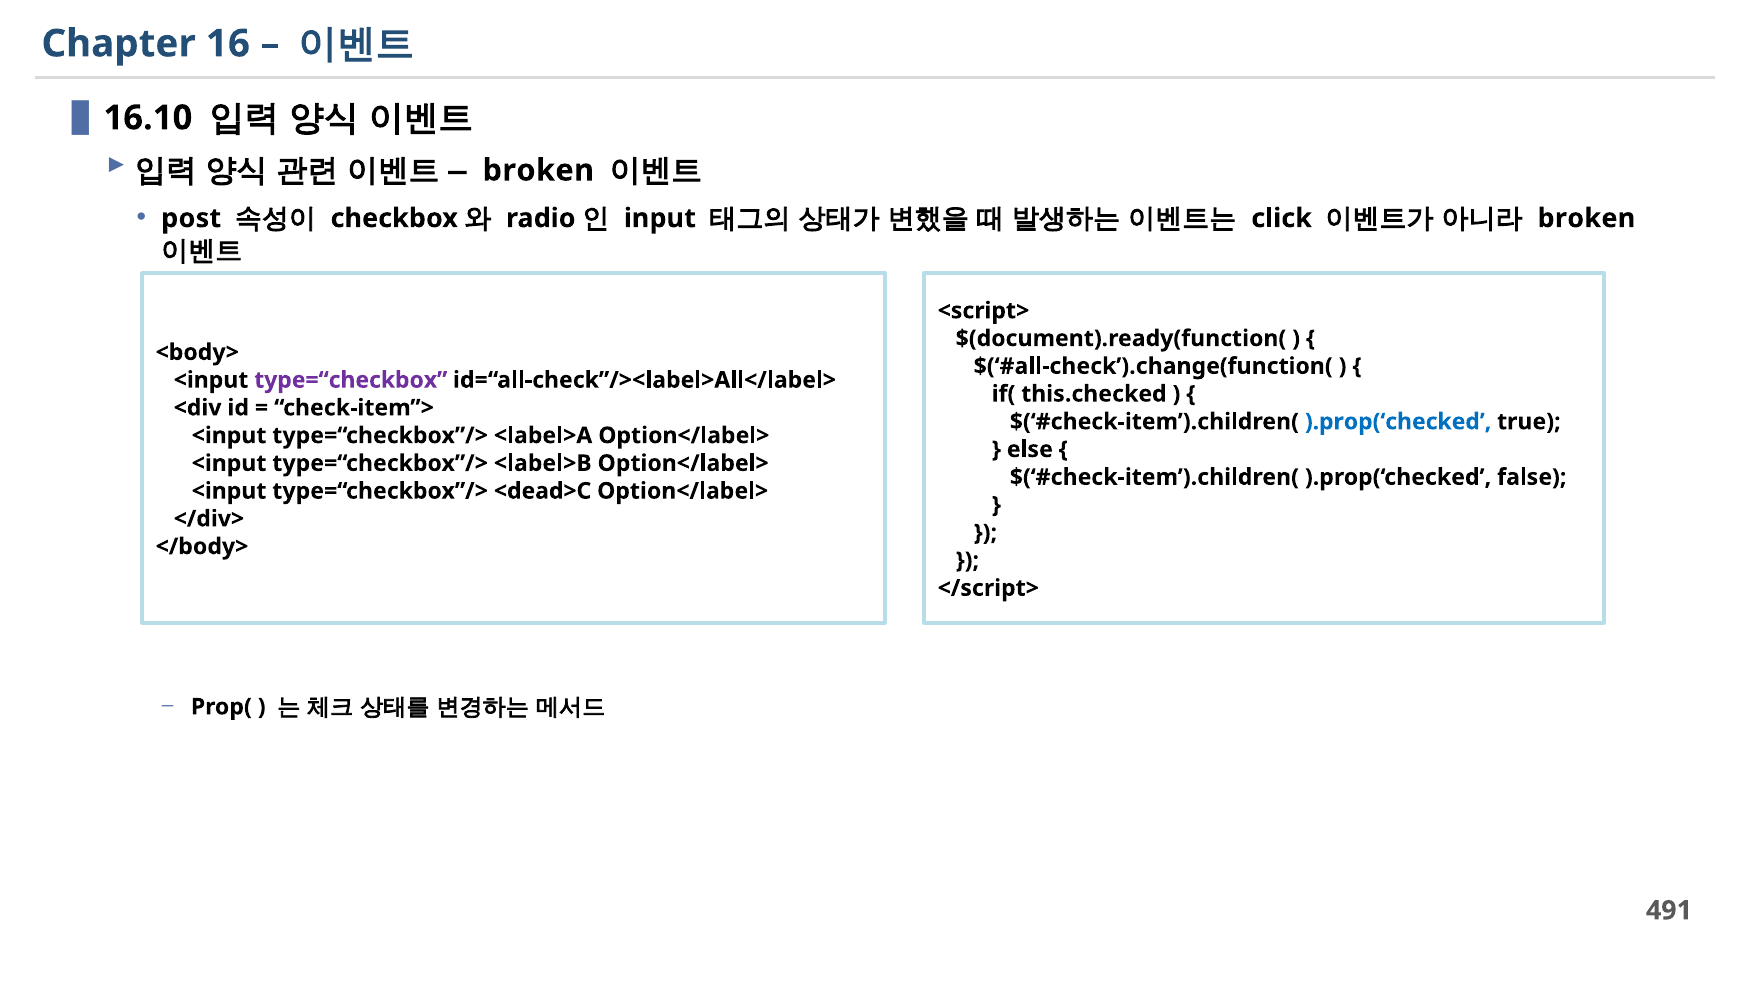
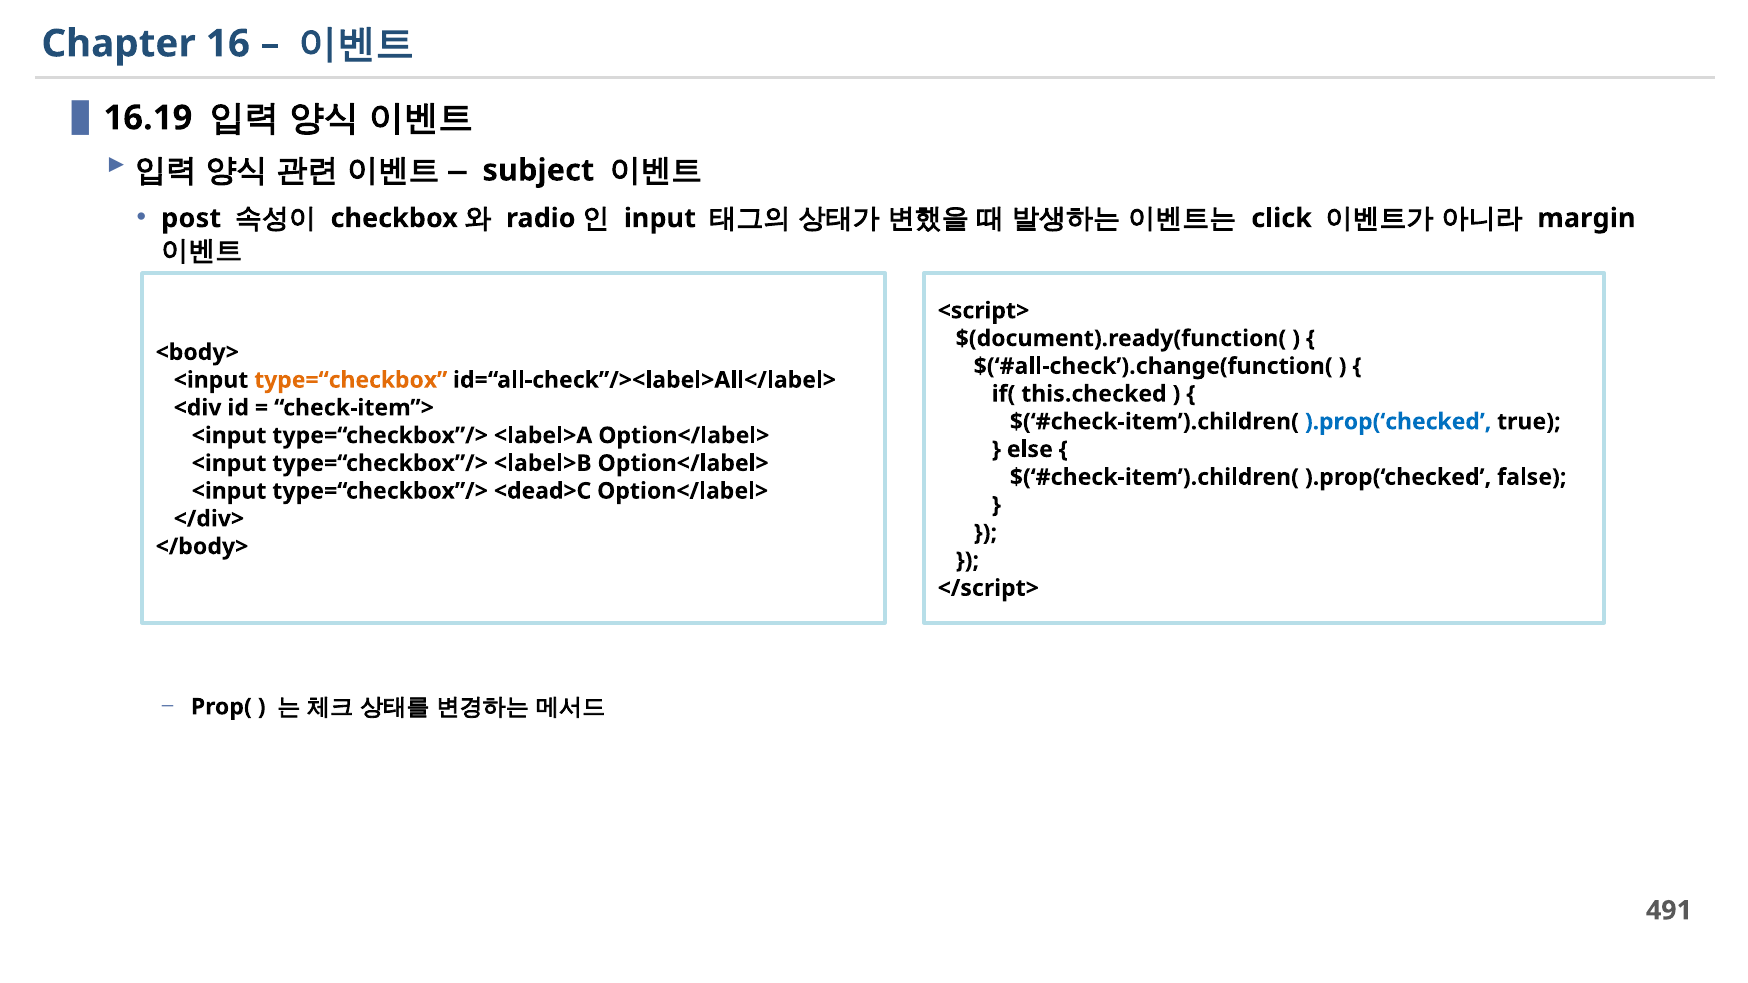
16.10: 16.10 -> 16.19
broken at (538, 170): broken -> subject
broken at (1586, 218): broken -> margin
type=“checkbox colour: purple -> orange
